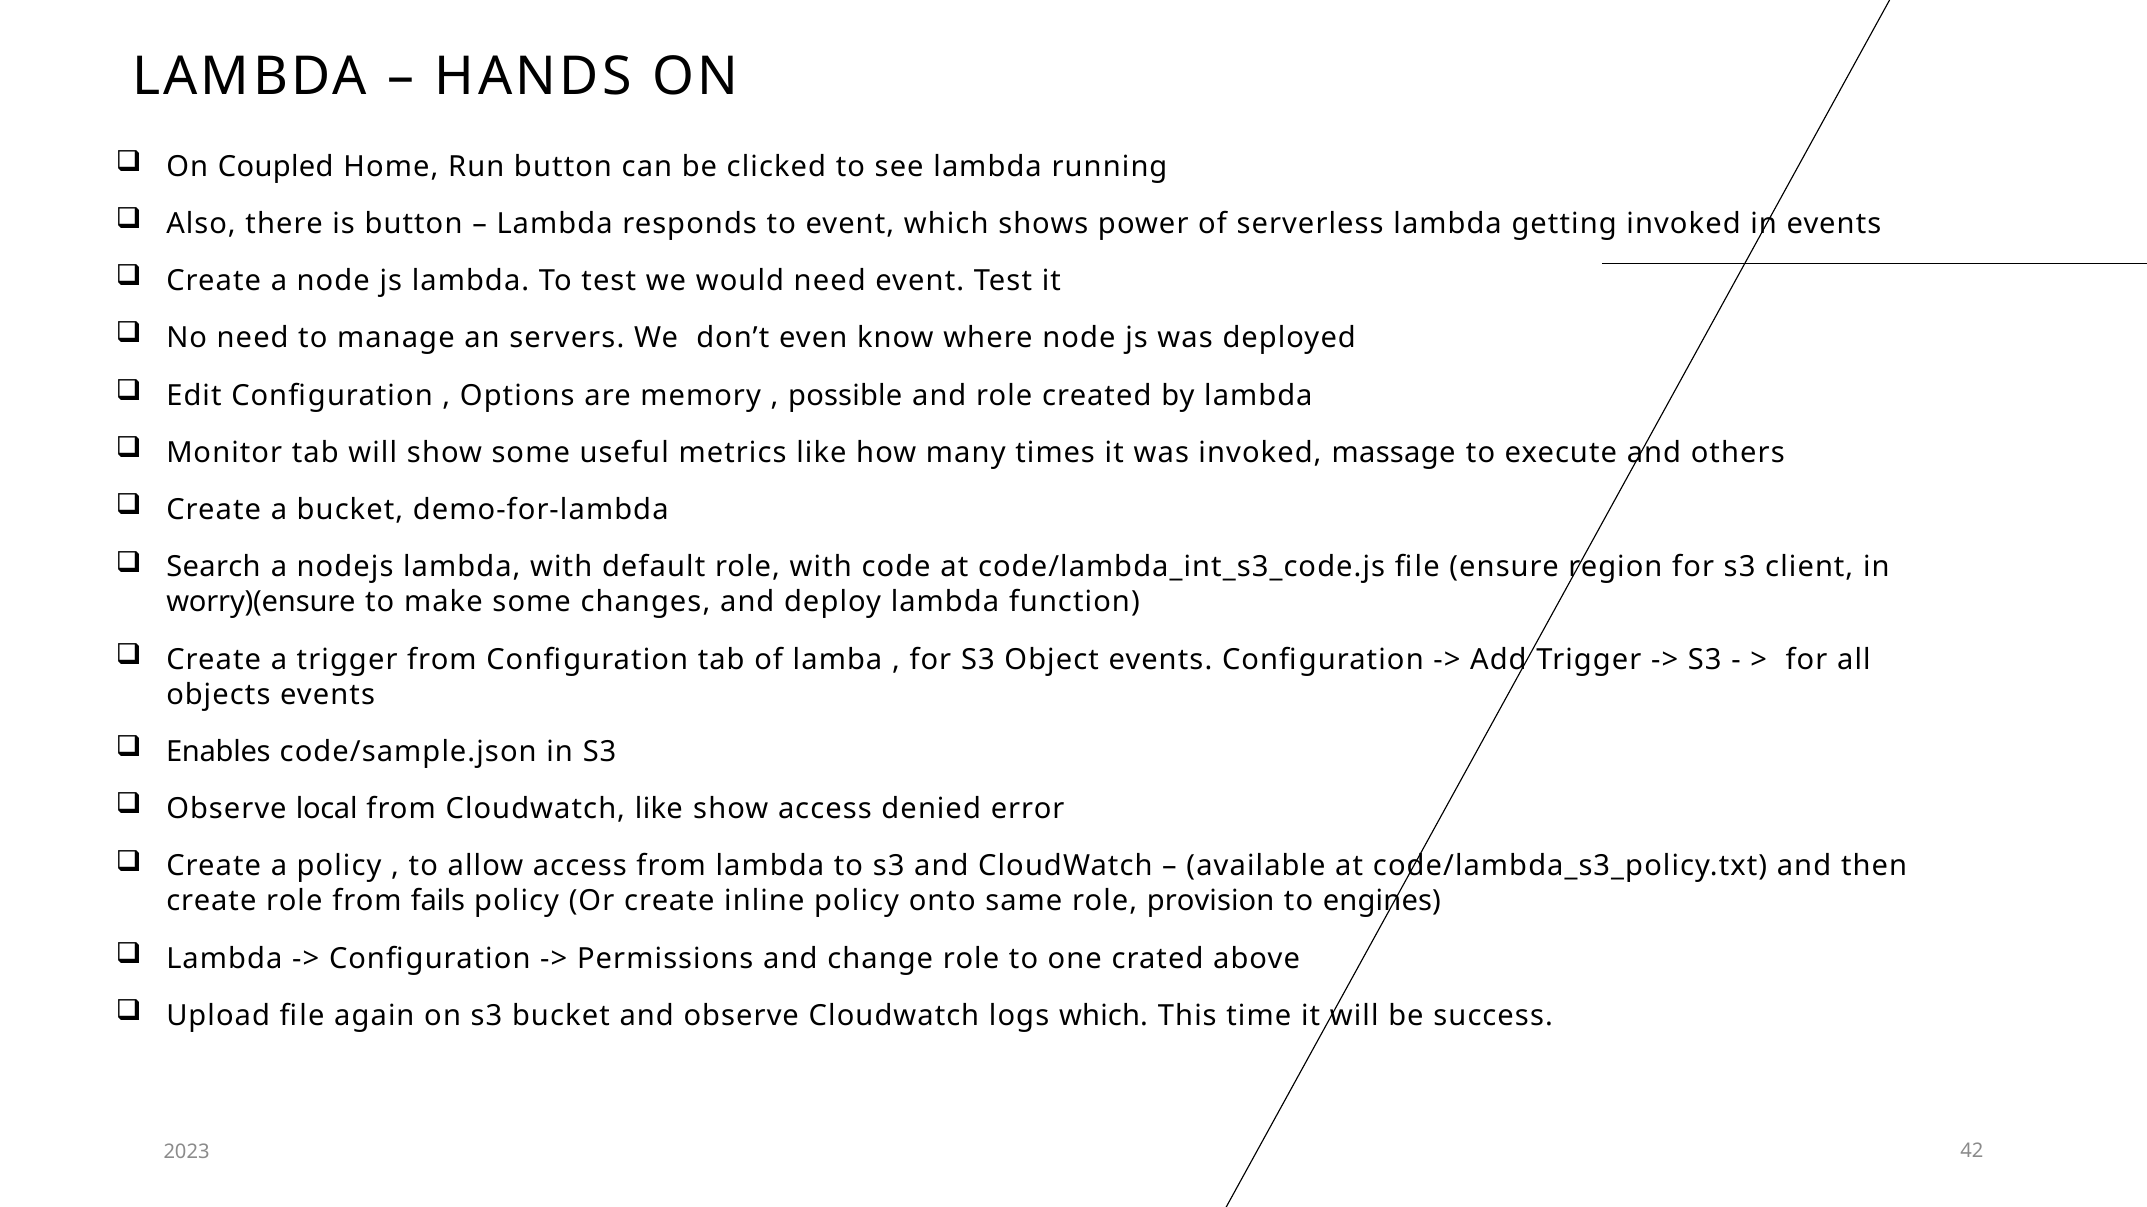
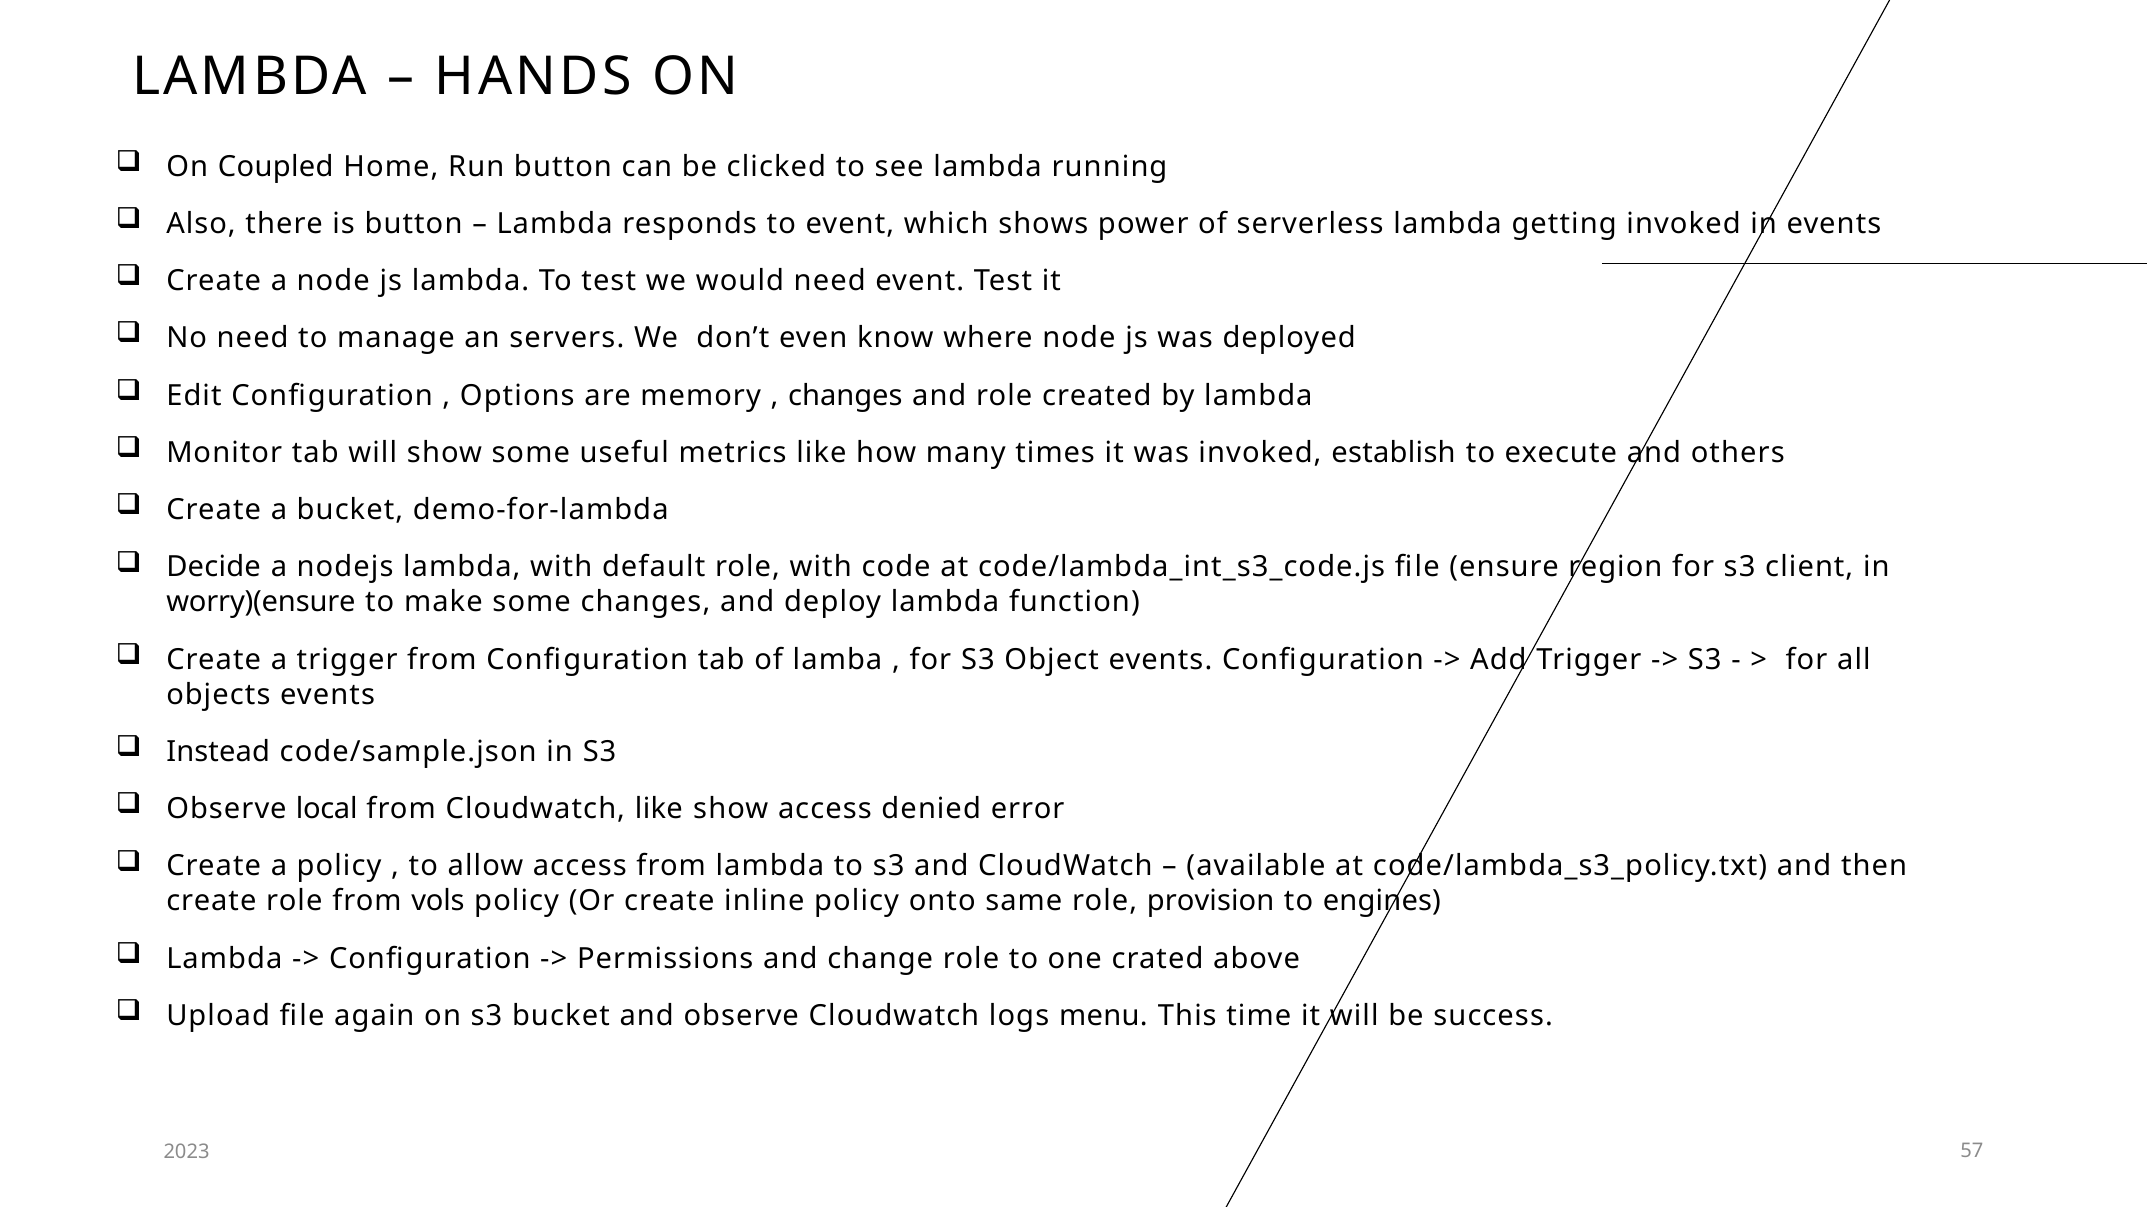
possible at (845, 396): possible -> changes
massage: massage -> establish
Search: Search -> Decide
Enables: Enables -> Instead
fails: fails -> vols
logs which: which -> menu
42: 42 -> 57
